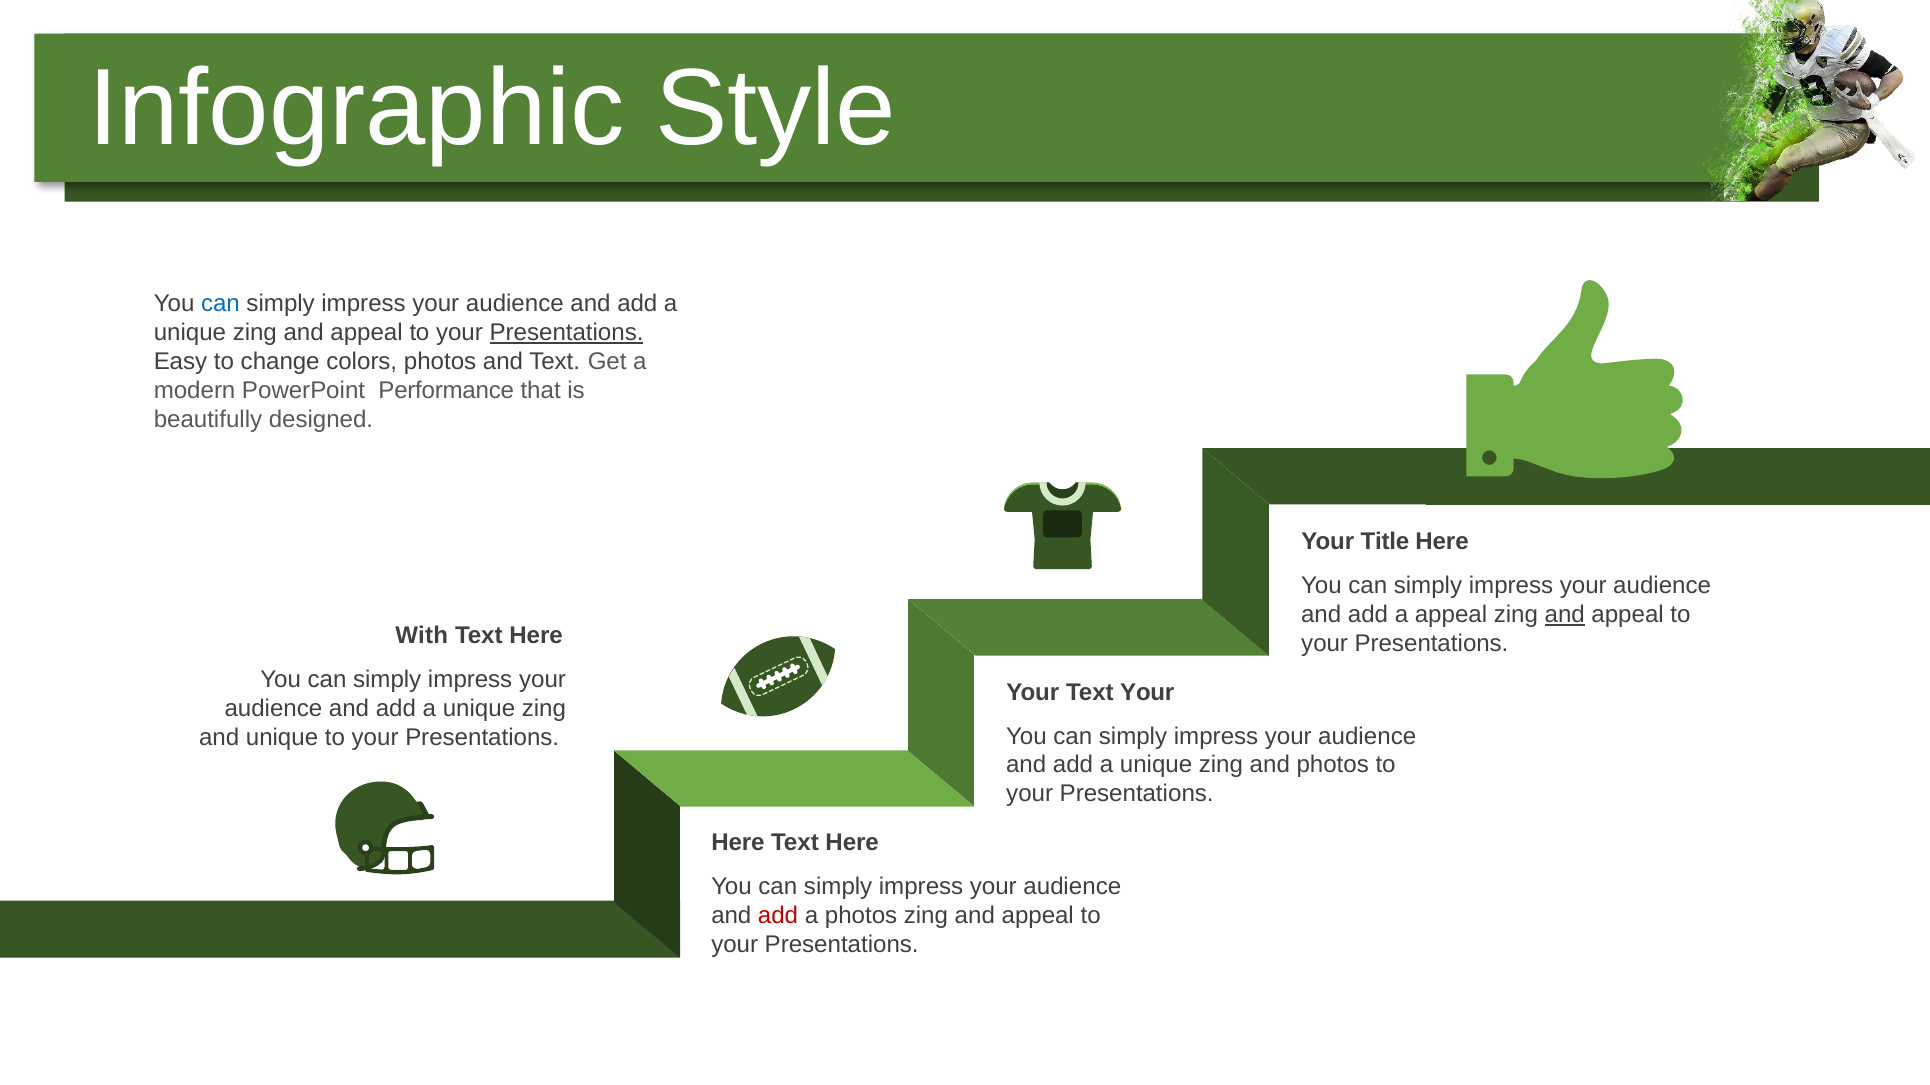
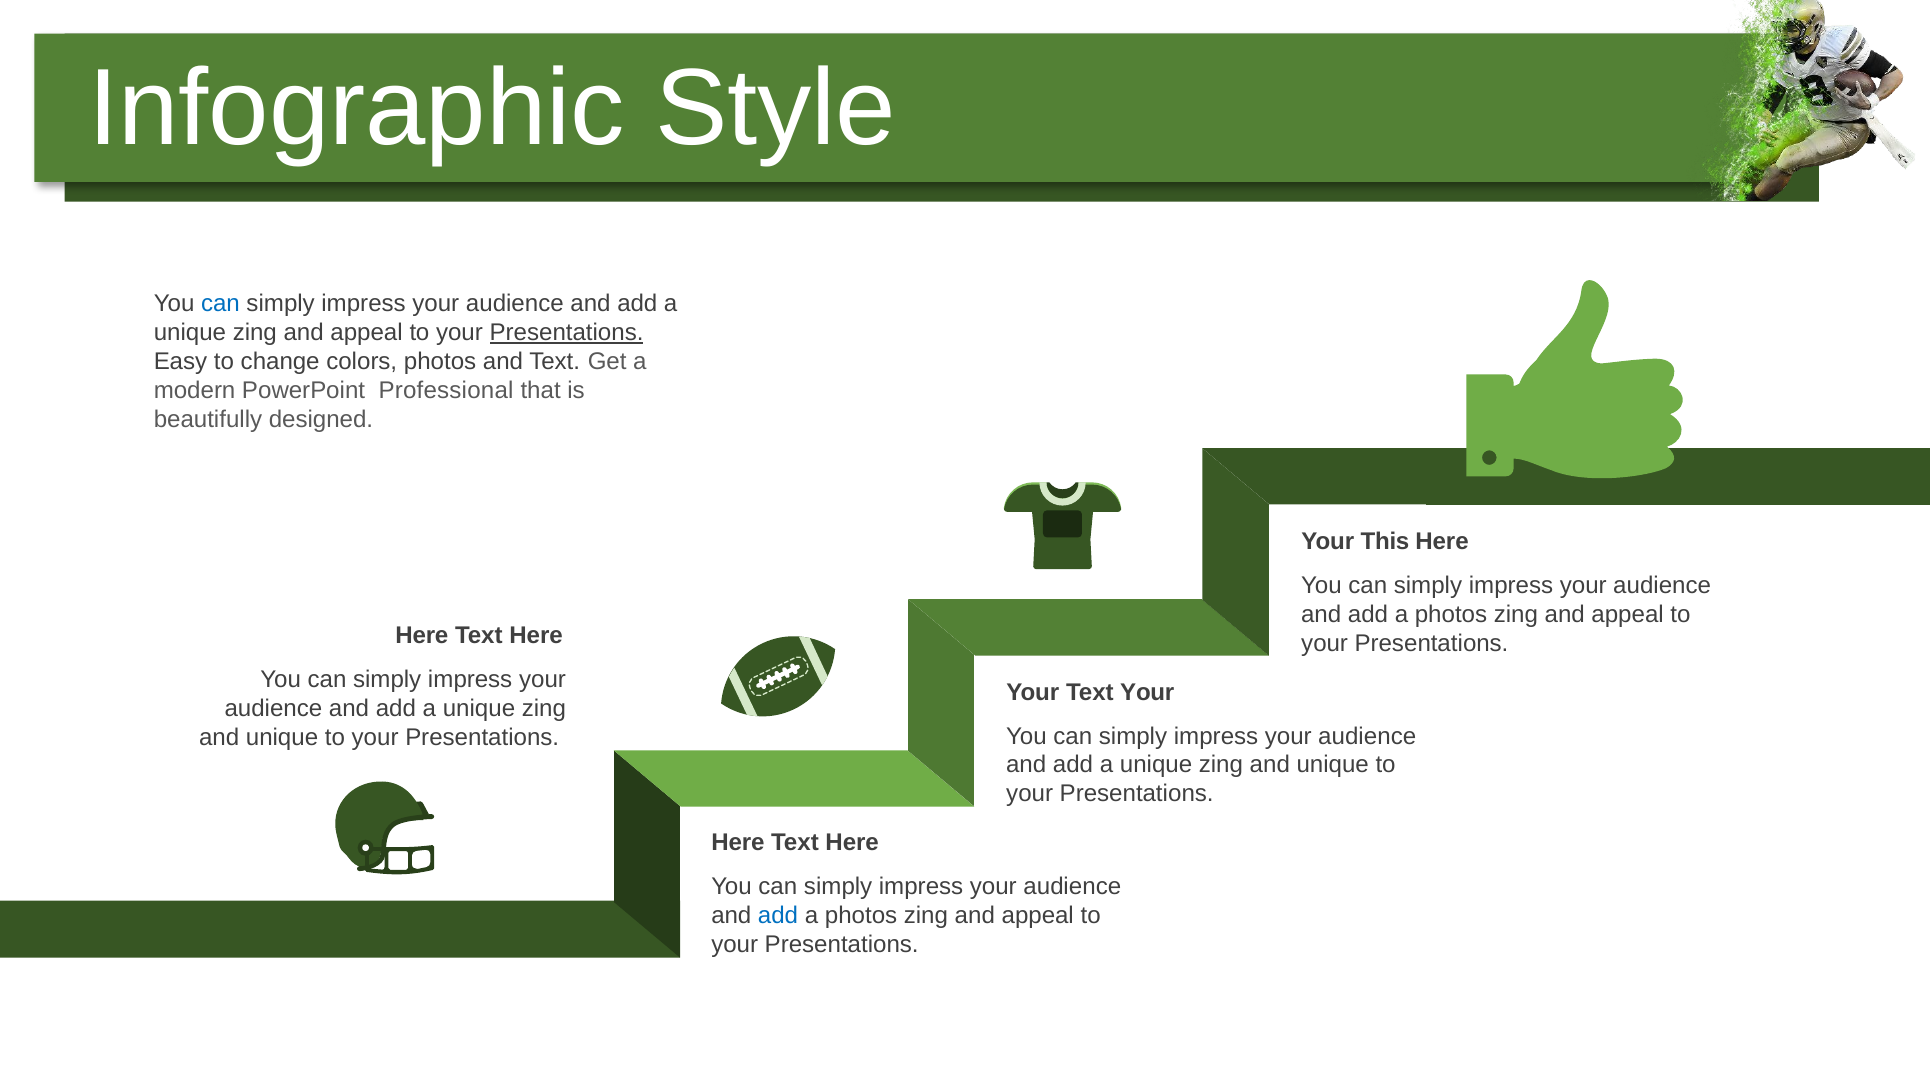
Performance: Performance -> Professional
Title: Title -> This
appeal at (1451, 615): appeal -> photos
and at (1565, 615) underline: present -> none
With at (422, 636): With -> Here
photos at (1333, 765): photos -> unique
add at (778, 916) colour: red -> blue
